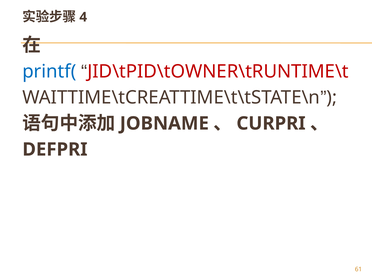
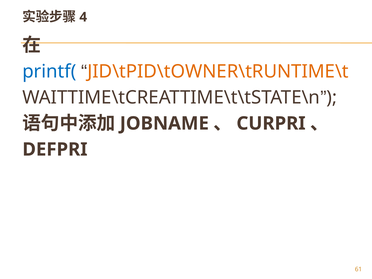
JID\tPID\tOWNER\tRUNTIME\t colour: red -> orange
